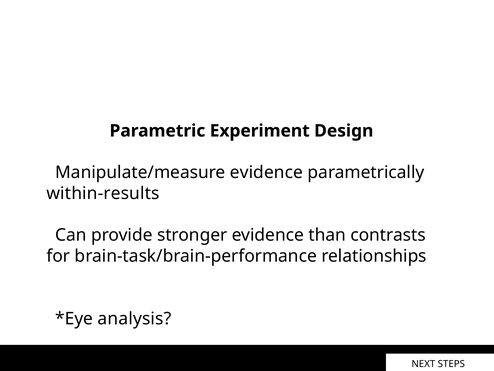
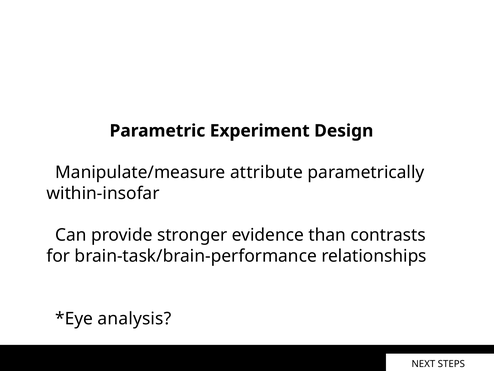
Manipulate/measure evidence: evidence -> attribute
within-results: within-results -> within-insofar
